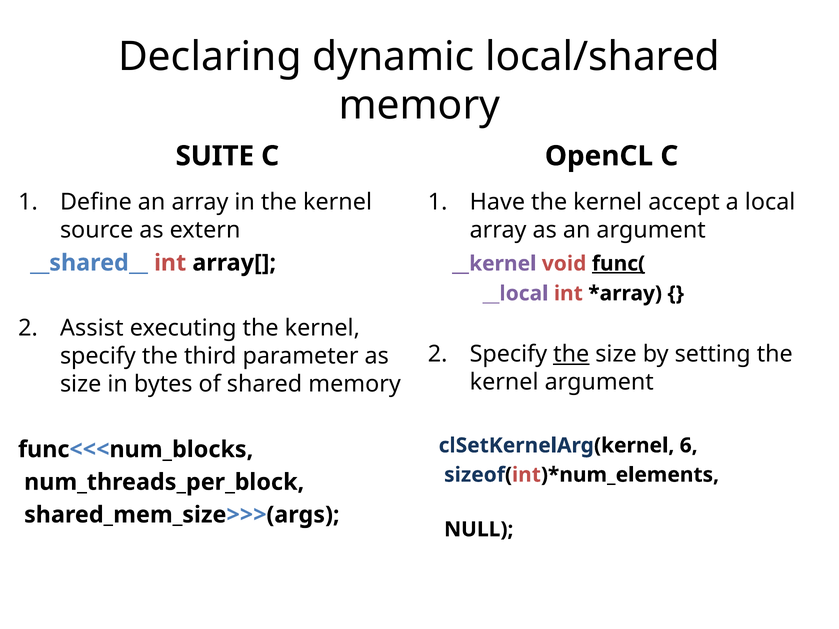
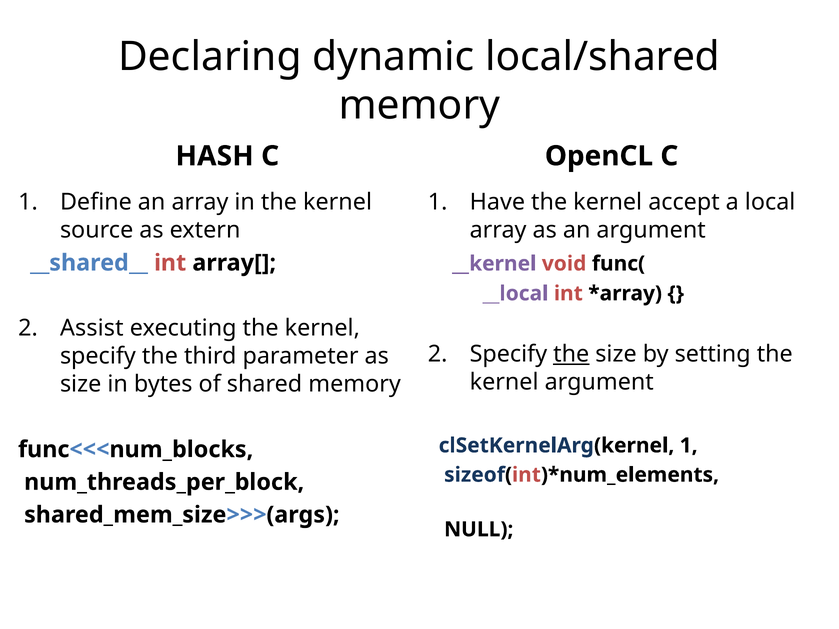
SUITE: SUITE -> HASH
func( underline: present -> none
clSetKernelArg(kernel 6: 6 -> 1
